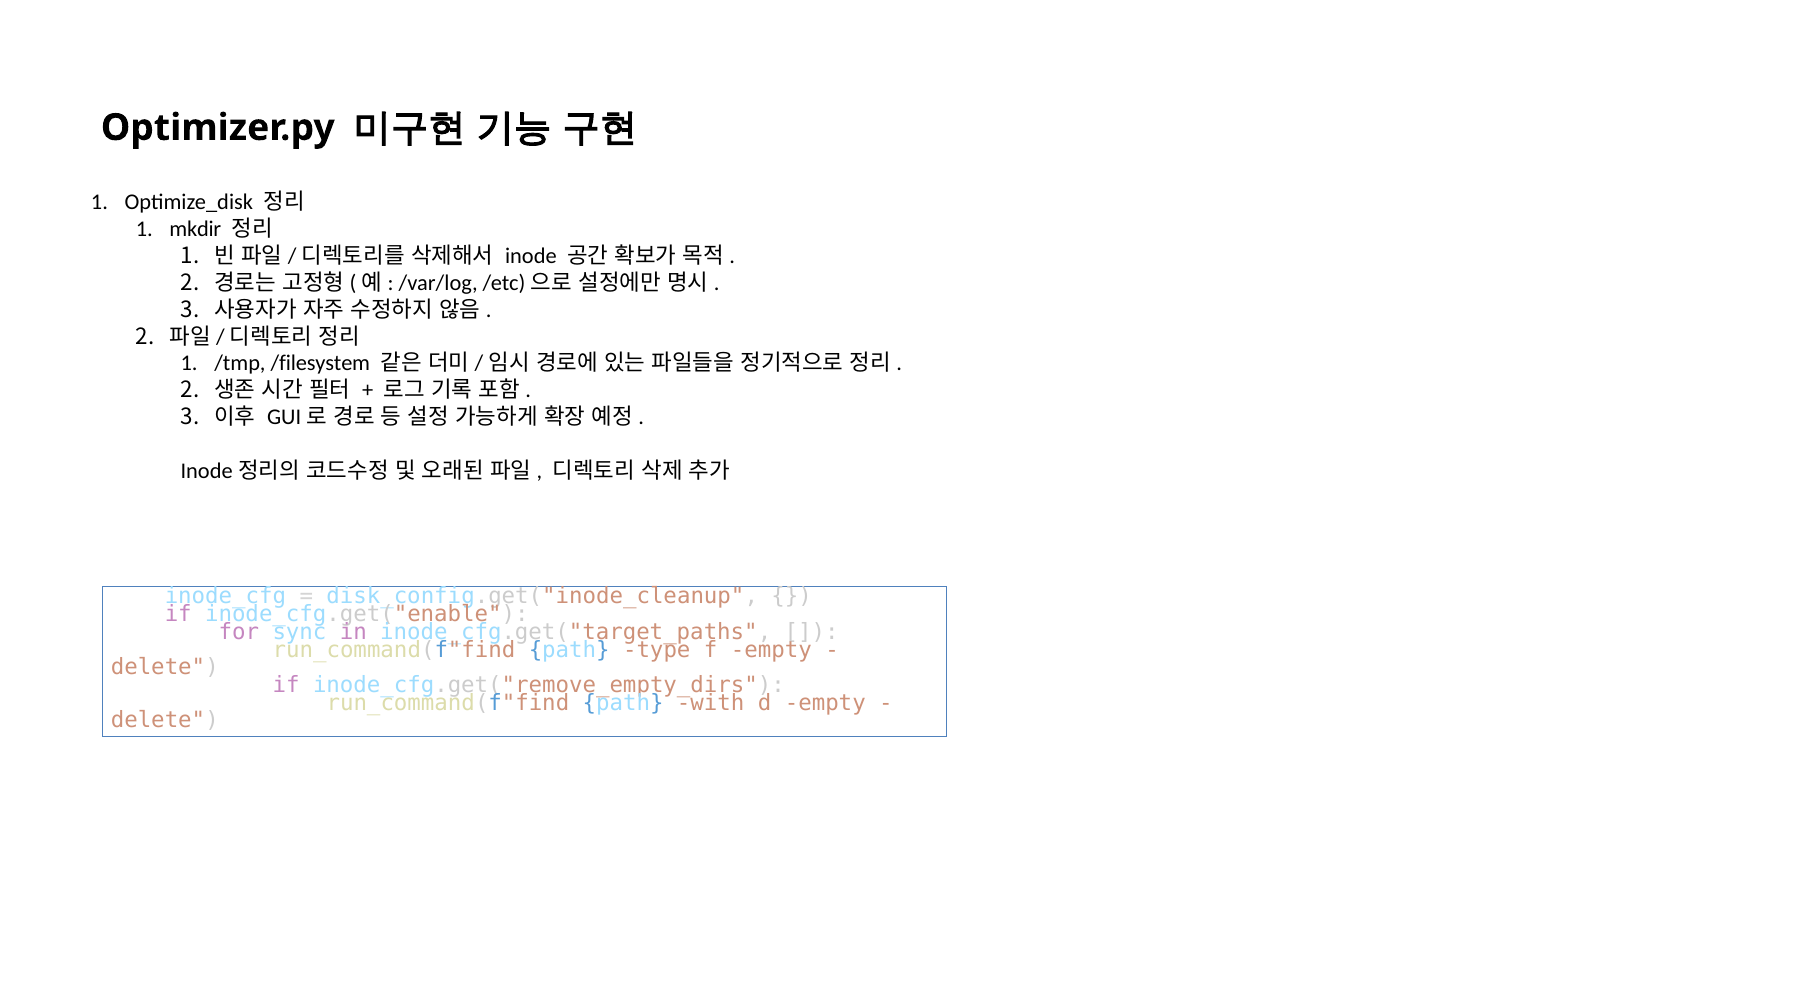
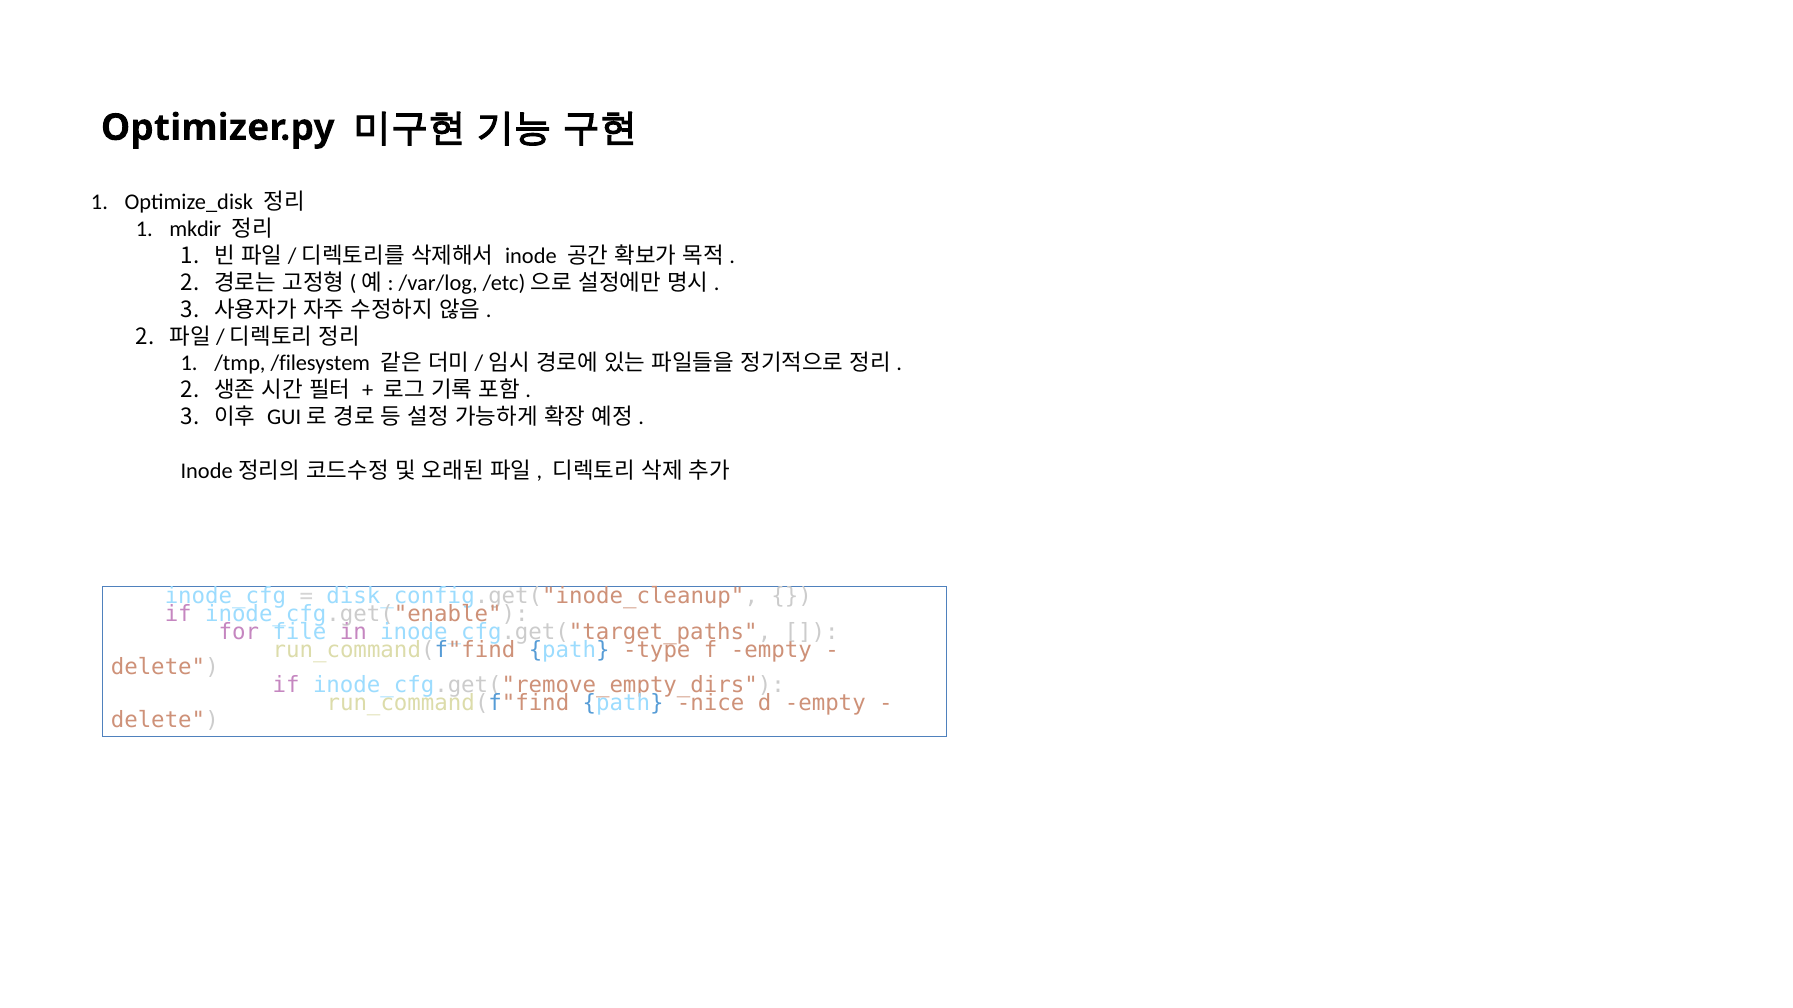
sync: sync -> file
with: with -> nice
